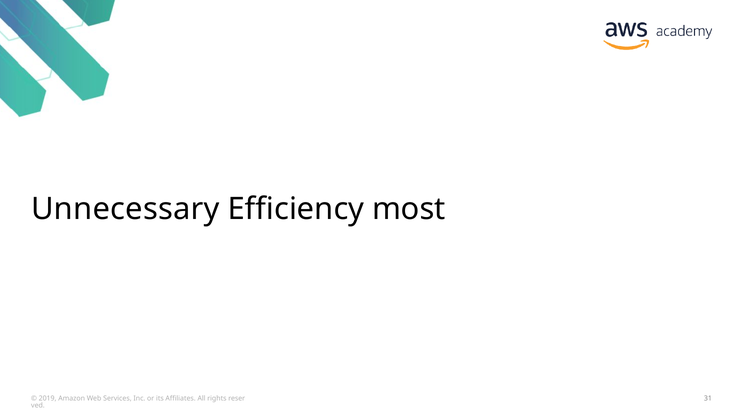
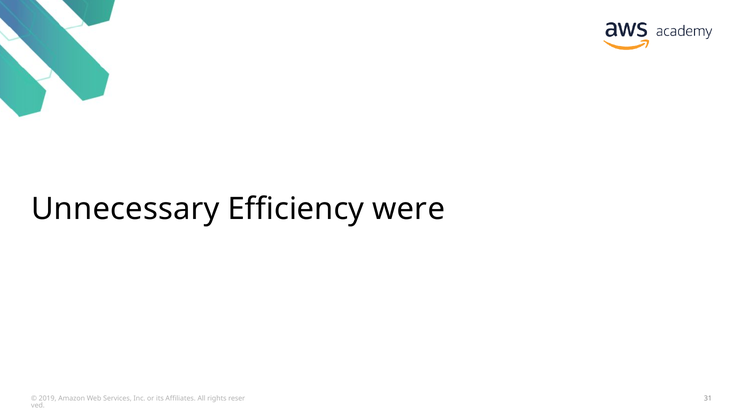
most: most -> were
